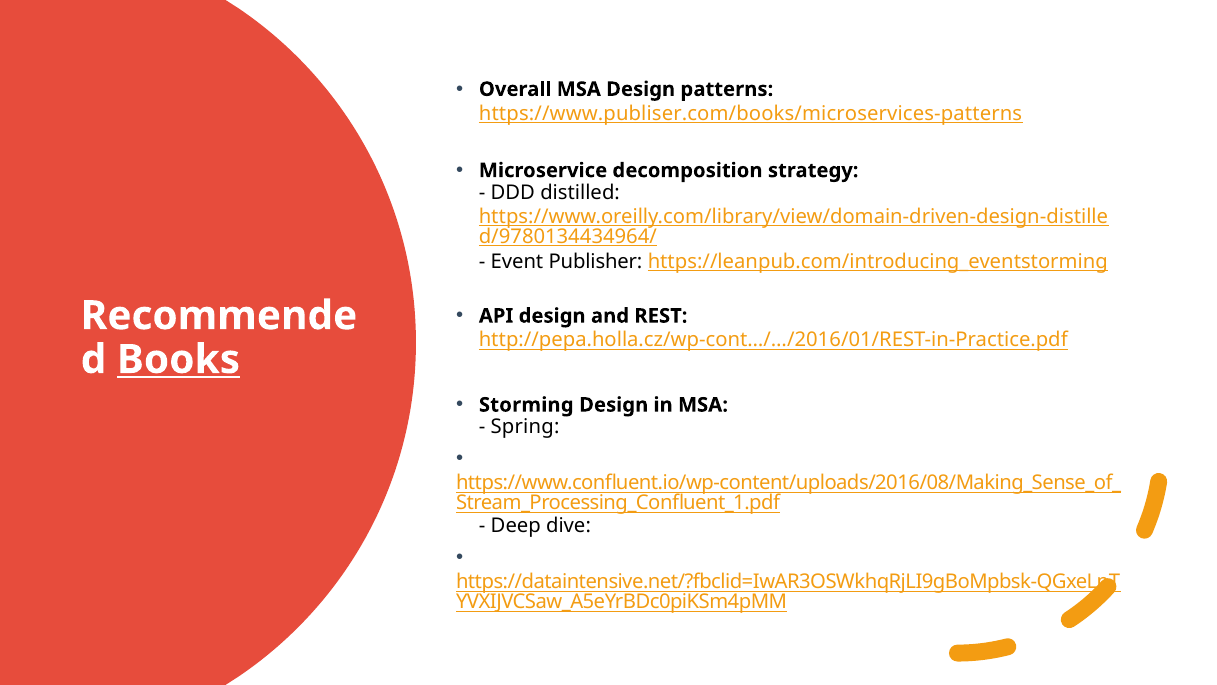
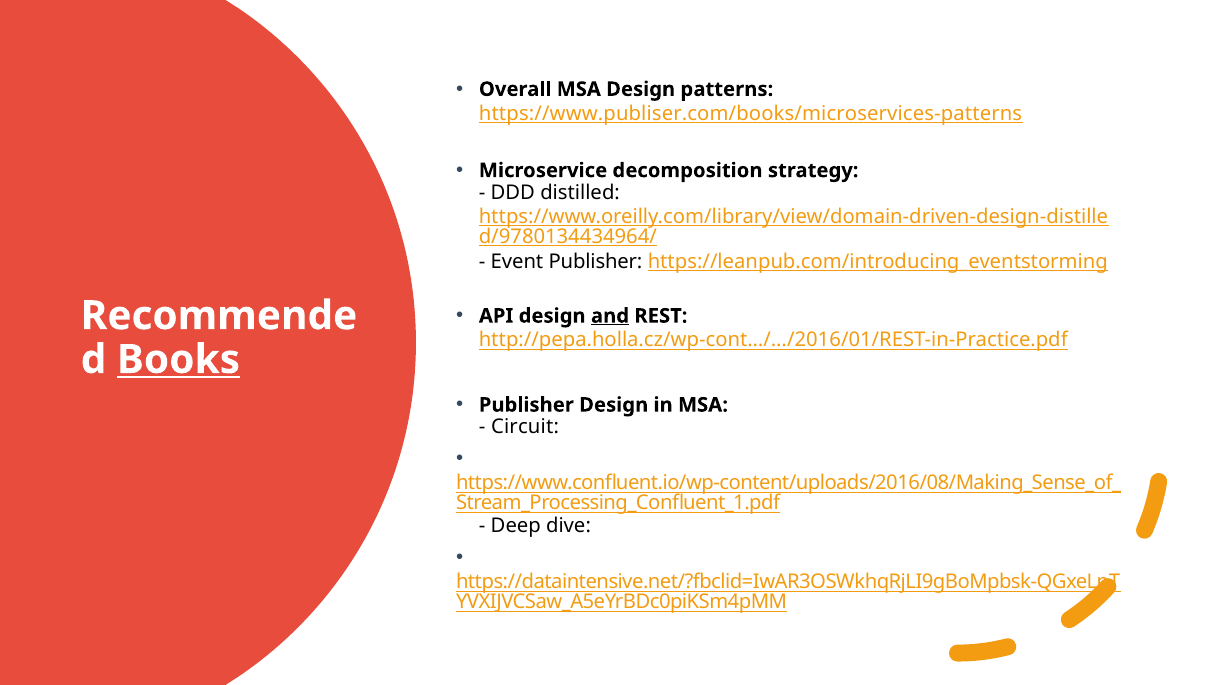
and underline: none -> present
Storming at (526, 405): Storming -> Publisher
Spring: Spring -> Circuit
